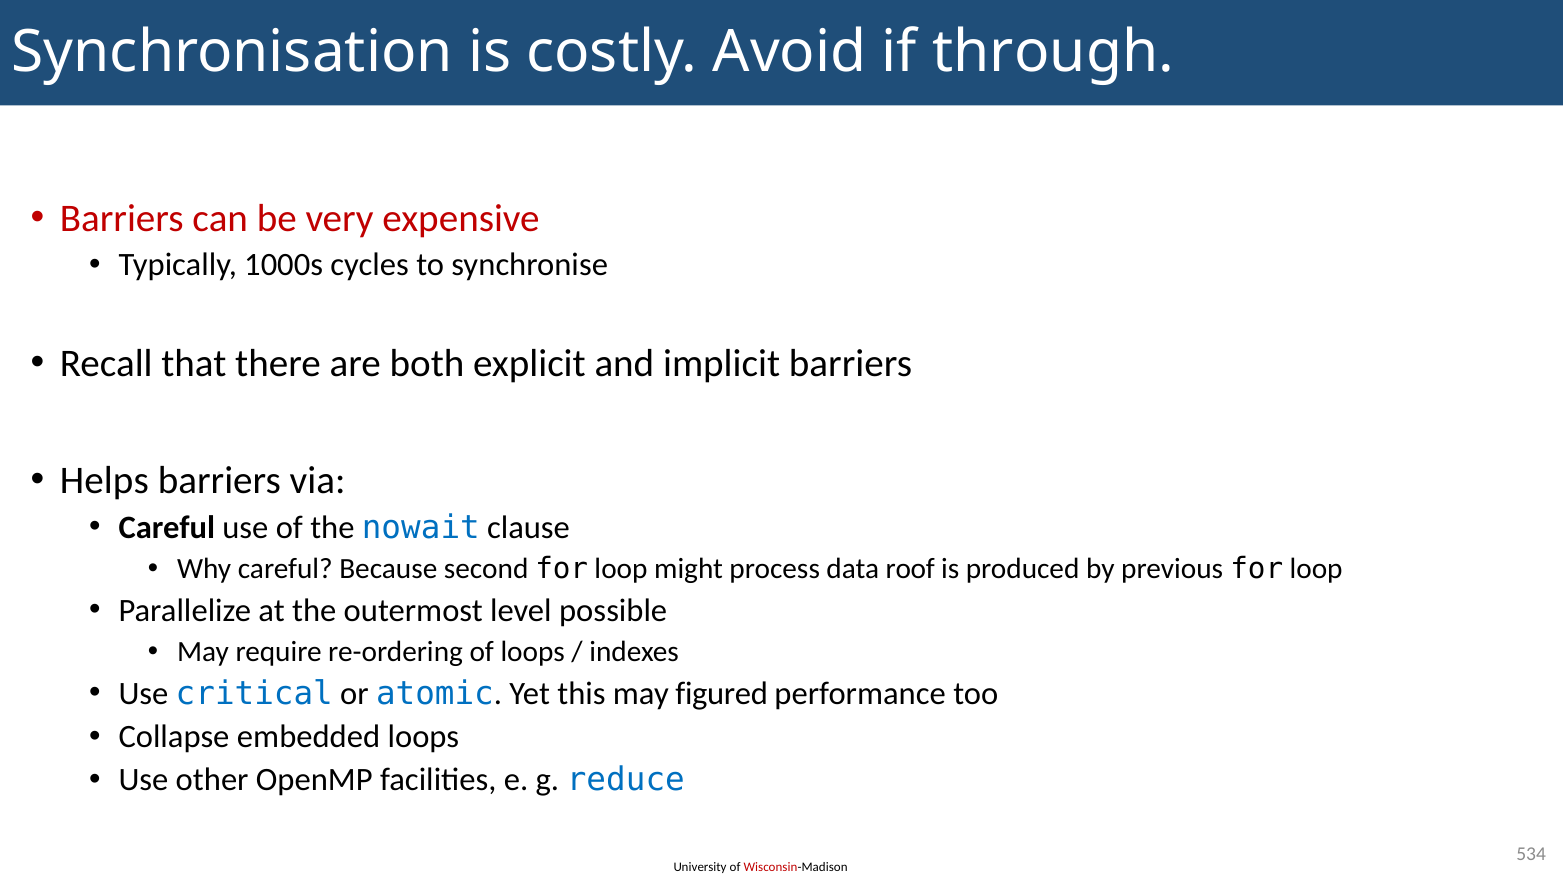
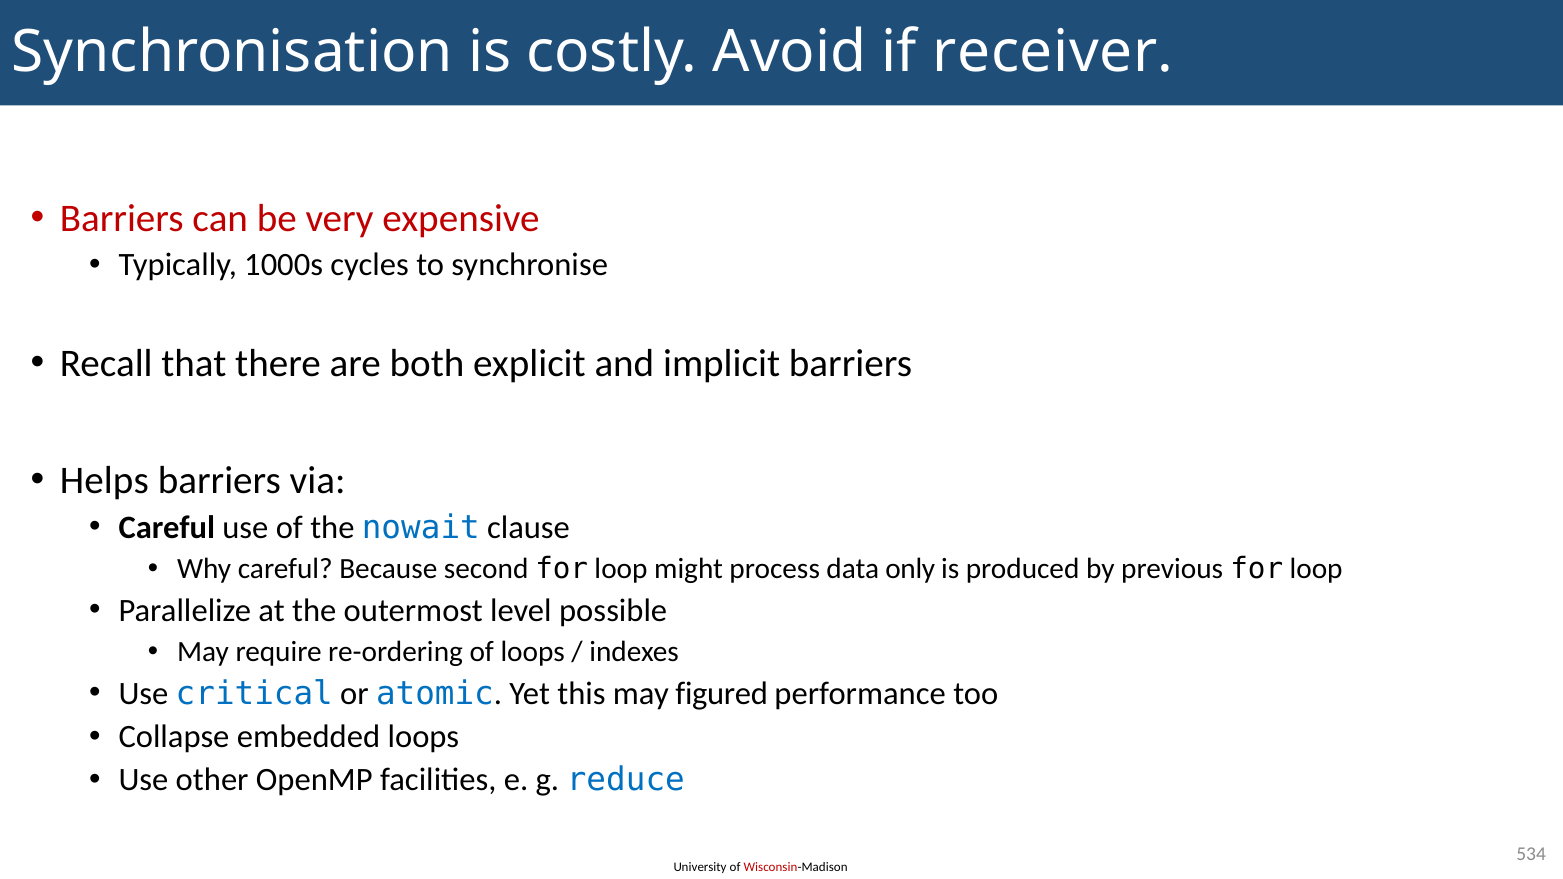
through: through -> receiver
roof: roof -> only
